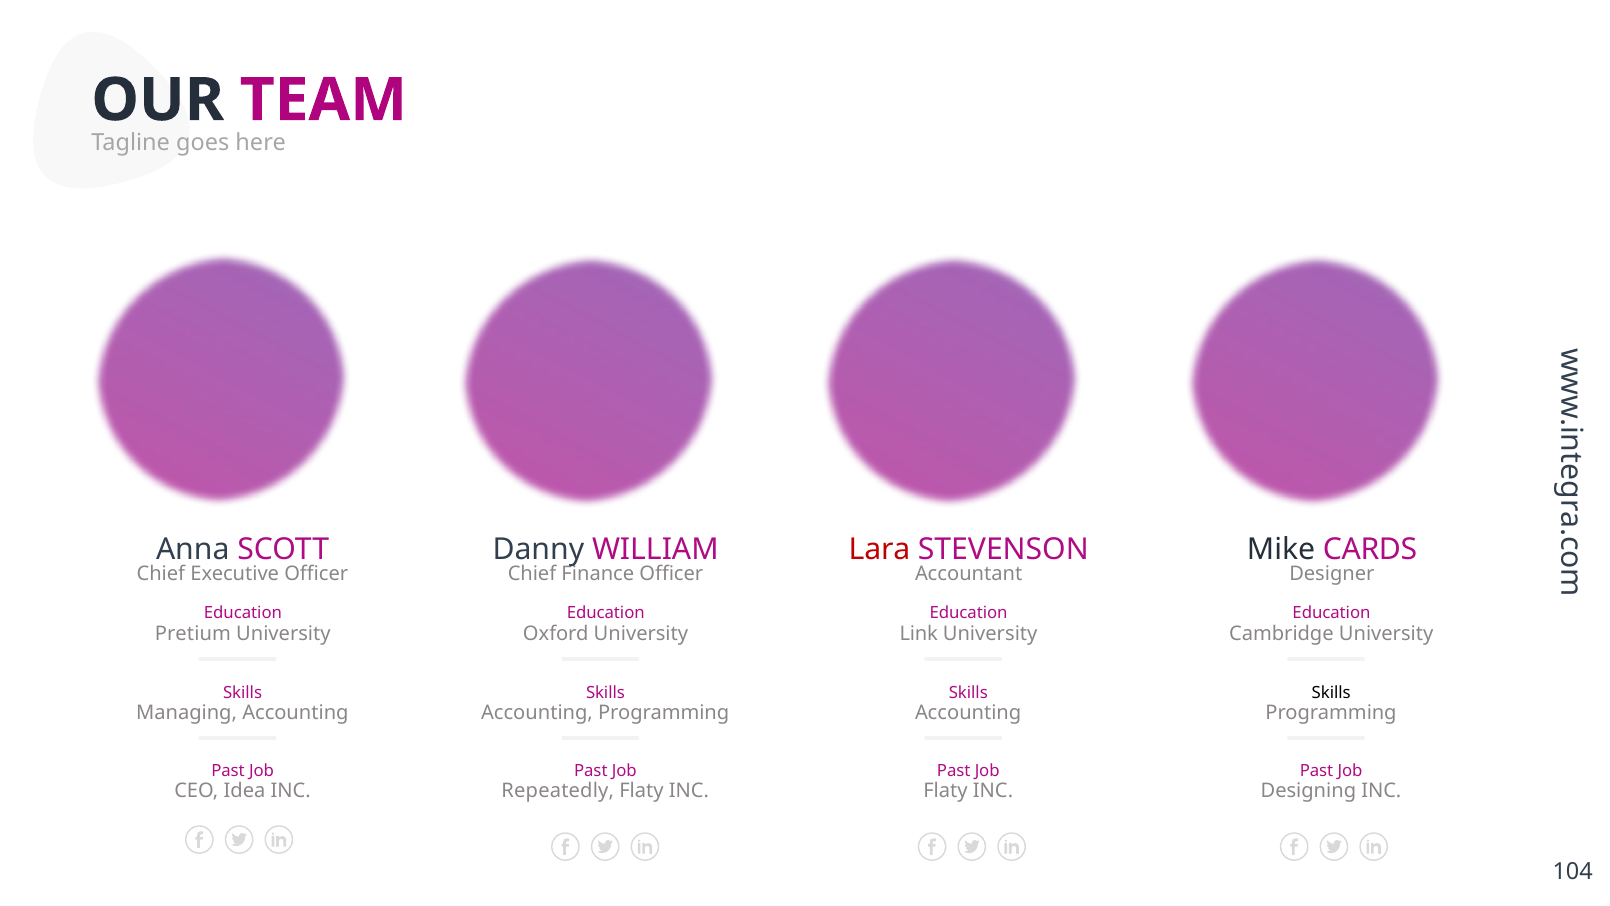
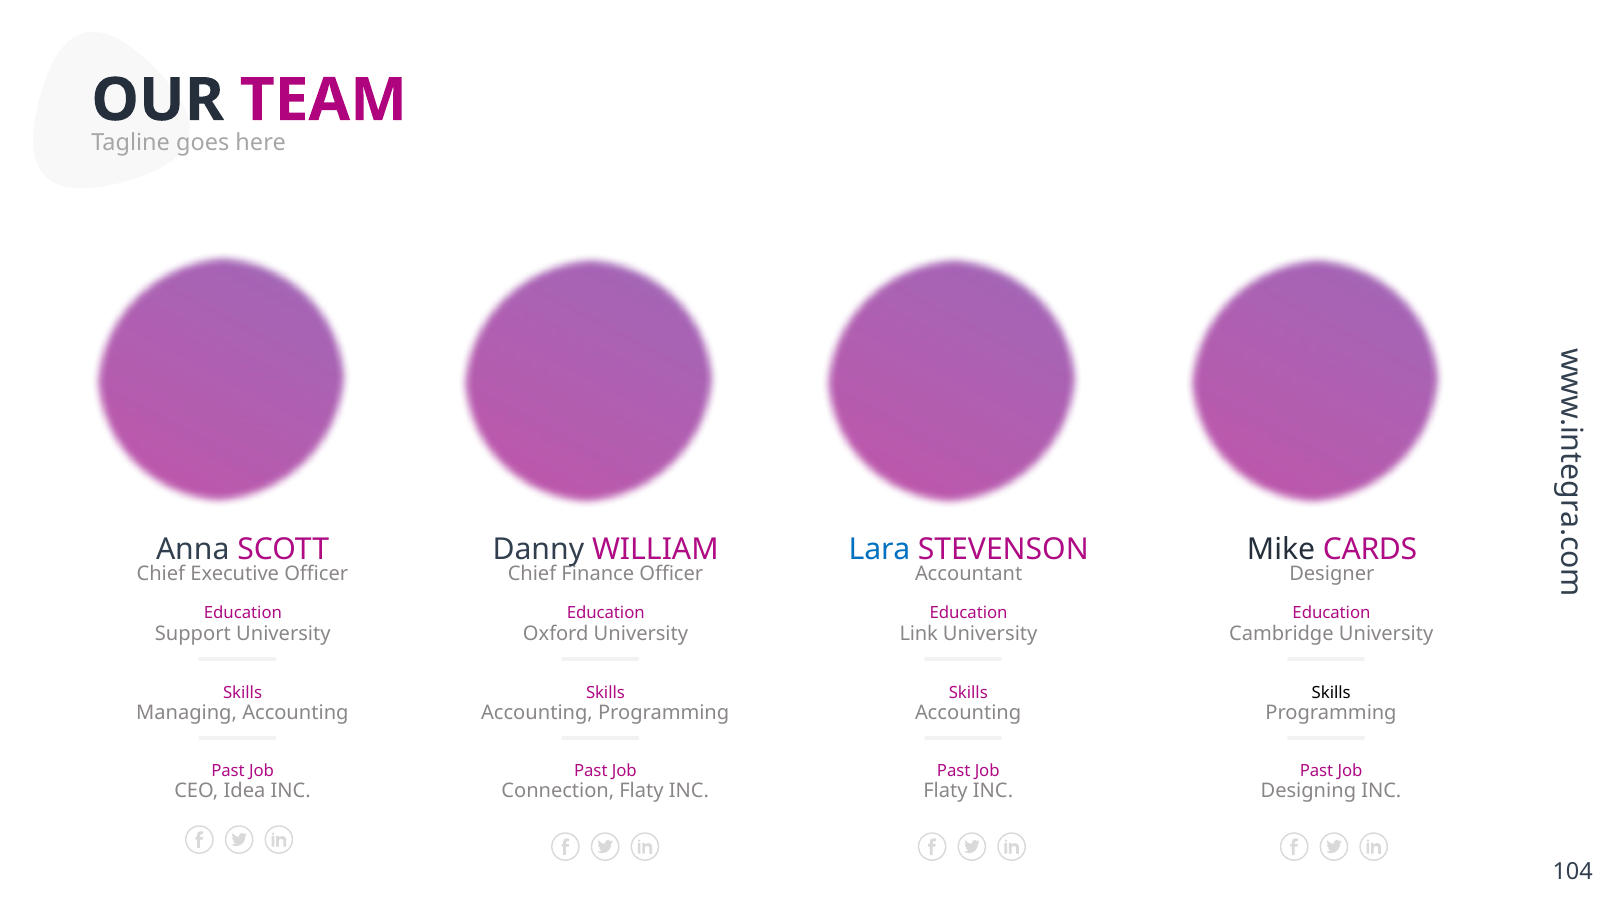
Lara colour: red -> blue
Pretium: Pretium -> Support
Repeatedly: Repeatedly -> Connection
